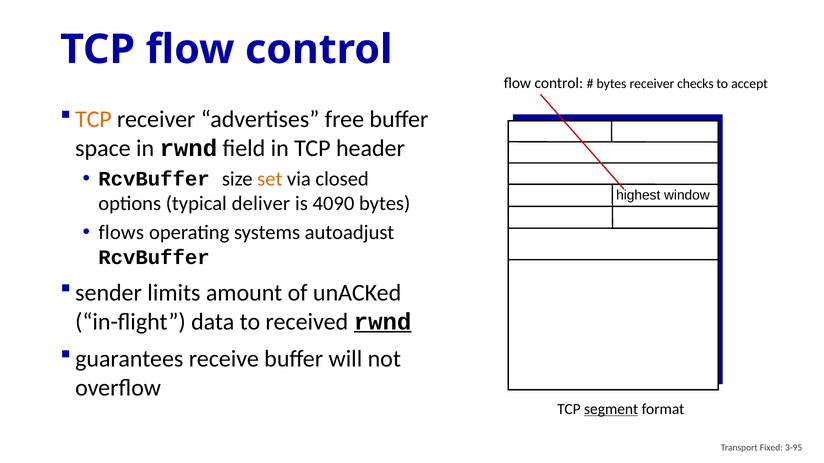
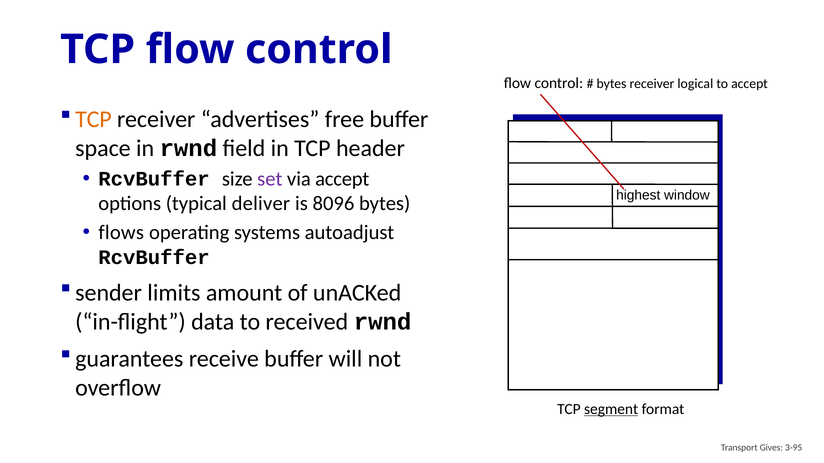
checks: checks -> logical
set colour: orange -> purple
via closed: closed -> accept
4090: 4090 -> 8096
rwnd at (383, 322) underline: present -> none
Fixed: Fixed -> Gives
